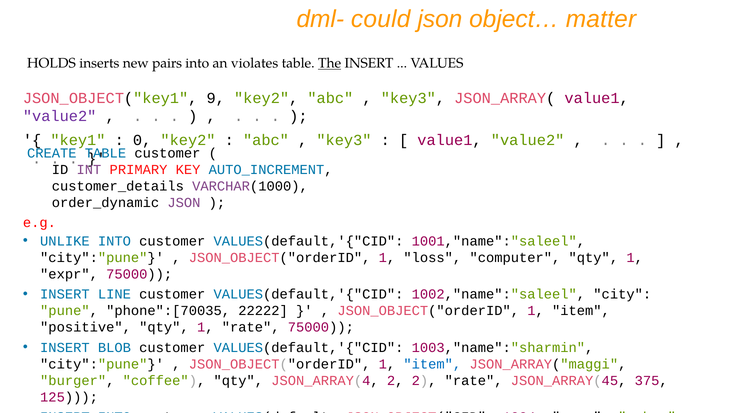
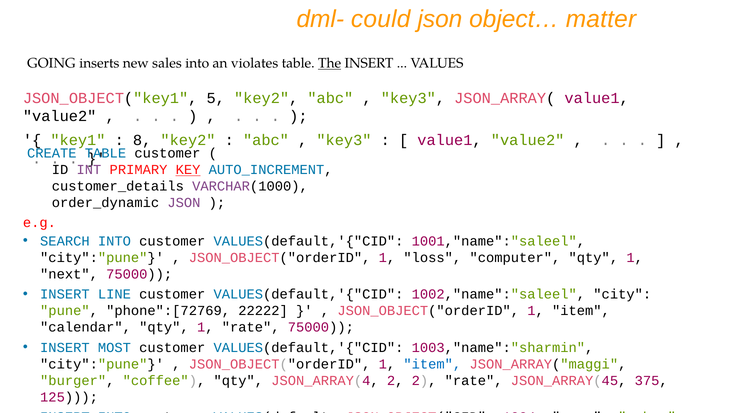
HOLDS: HOLDS -> GOING
pairs: pairs -> sales
9: 9 -> 5
value2 at (60, 116) colour: purple -> black
0: 0 -> 8
KEY underline: none -> present
UNLIKE: UNLIKE -> SEARCH
expr: expr -> next
phone":[70035: phone":[70035 -> phone":[72769
positive: positive -> calendar
BLOB: BLOB -> MOST
